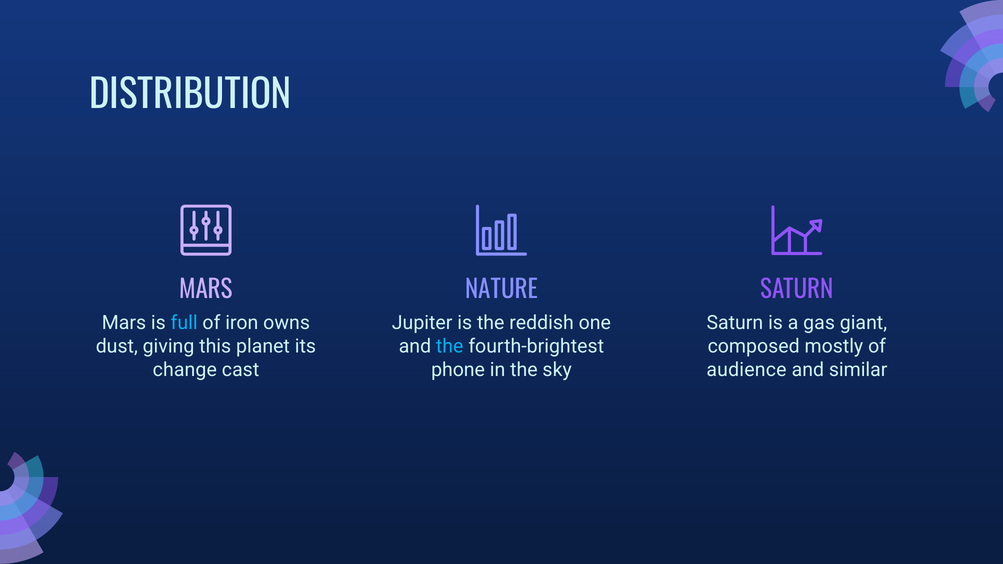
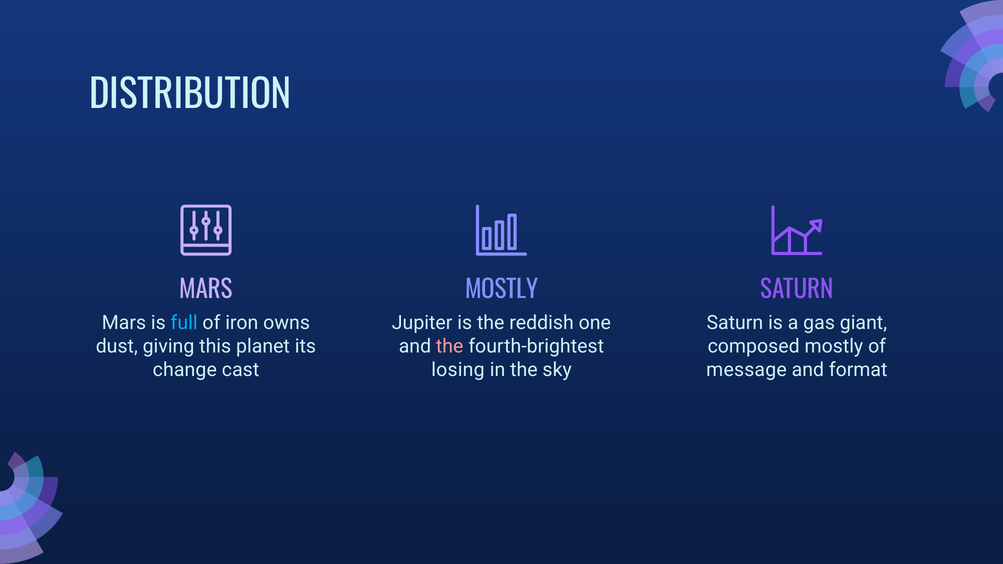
NATURE at (501, 290): NATURE -> MOSTLY
the at (450, 347) colour: light blue -> pink
phone: phone -> losing
audience: audience -> message
similar: similar -> format
